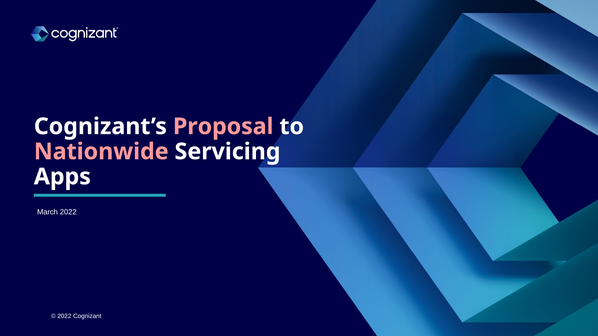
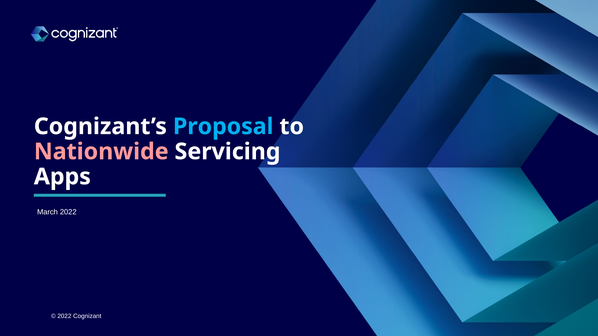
Proposal colour: pink -> light blue
